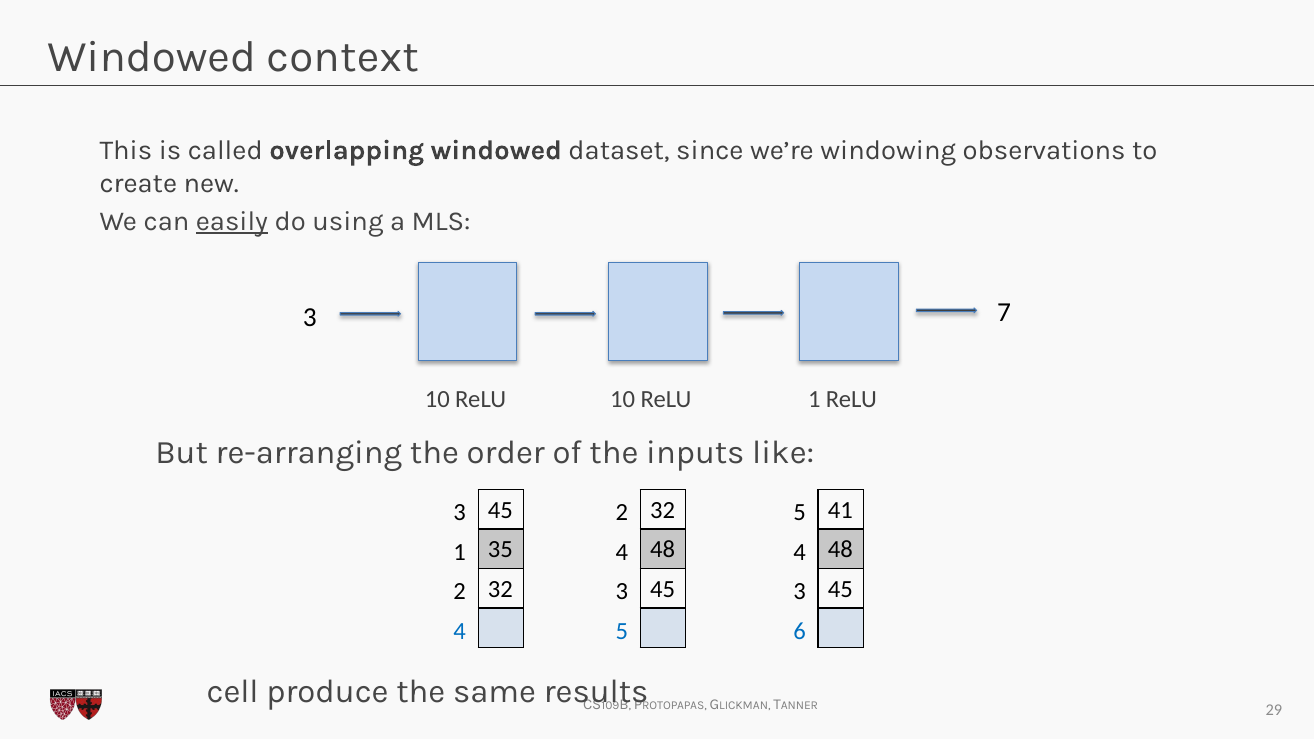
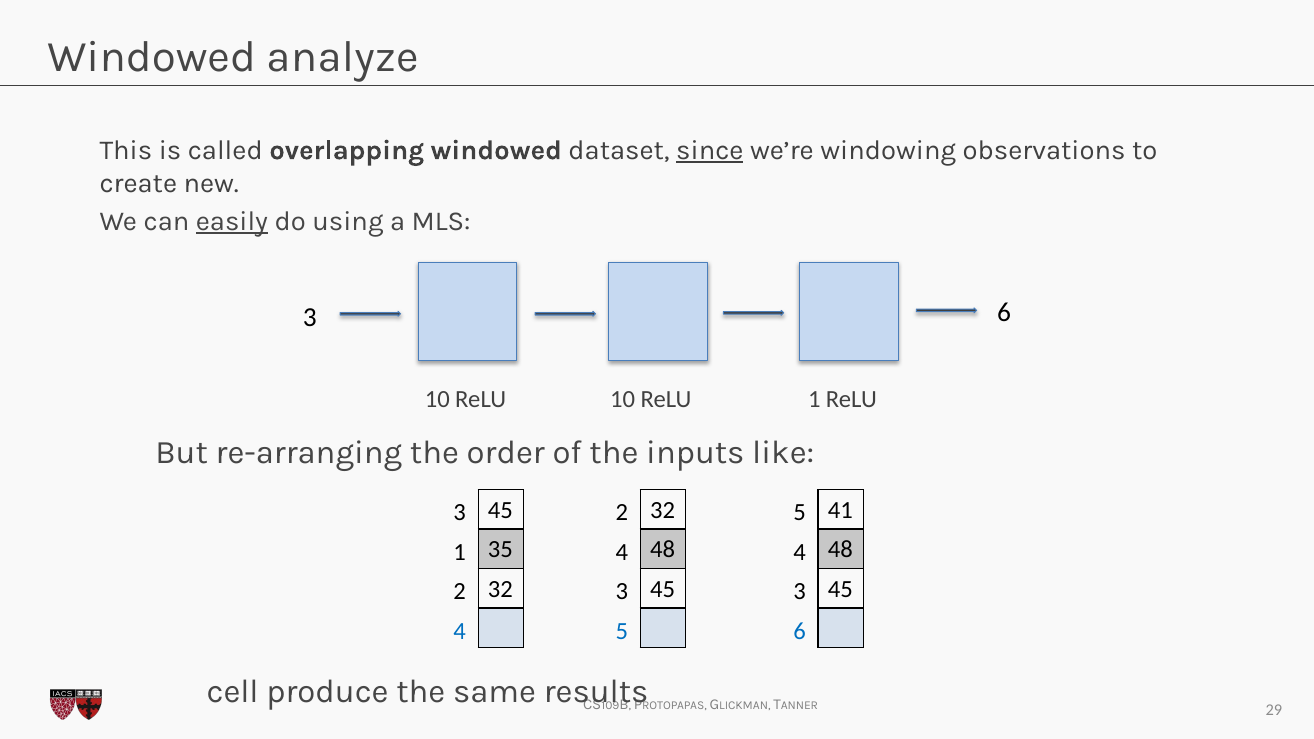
context: context -> analyze
since underline: none -> present
7 at (1004, 313): 7 -> 6
